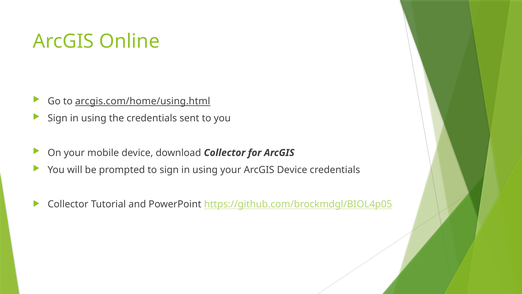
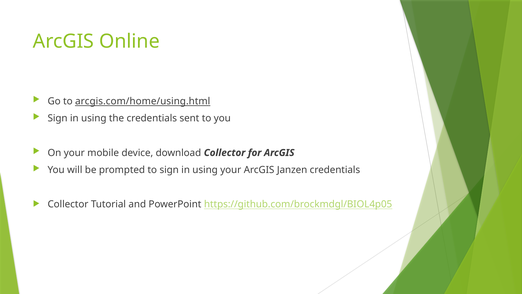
ArcGIS Device: Device -> Janzen
